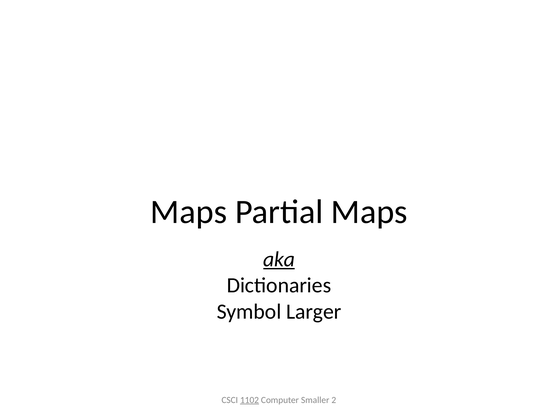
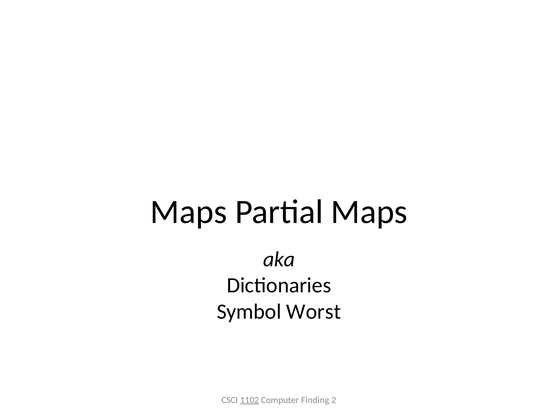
aka underline: present -> none
Larger: Larger -> Worst
Smaller: Smaller -> Finding
